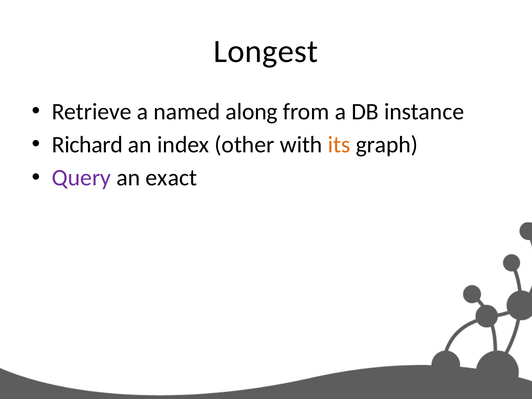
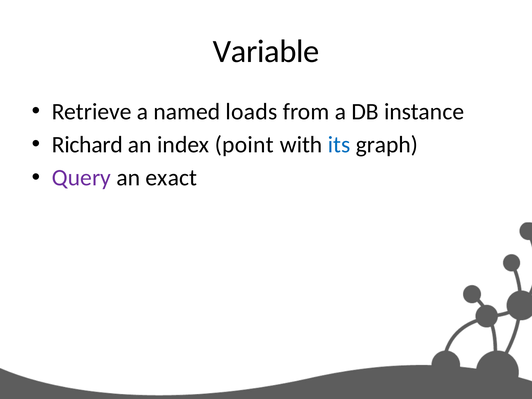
Longest: Longest -> Variable
along: along -> loads
other: other -> point
its colour: orange -> blue
